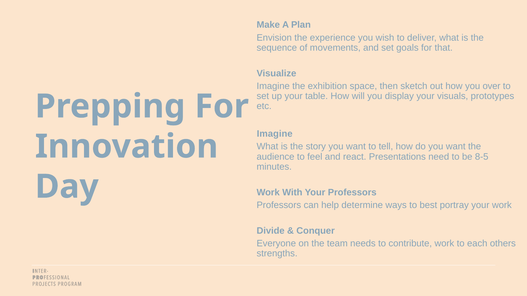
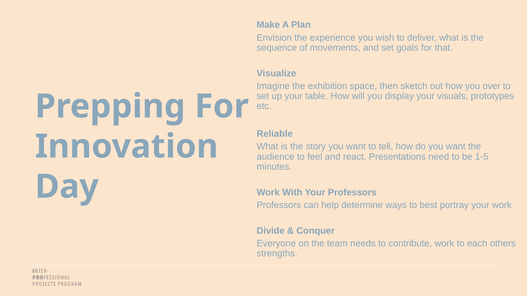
Imagine at (275, 134): Imagine -> Reliable
8-5: 8-5 -> 1-5
